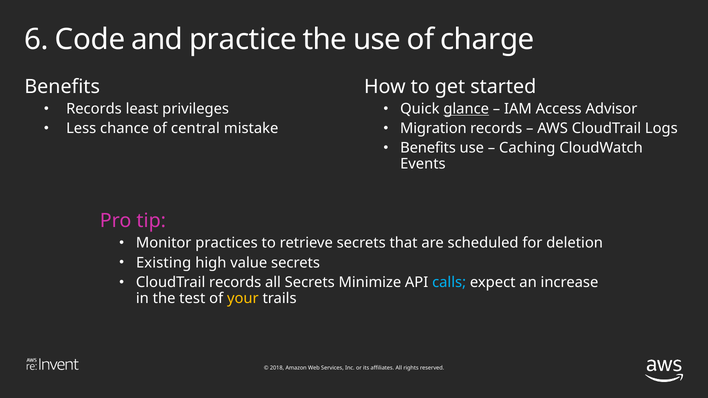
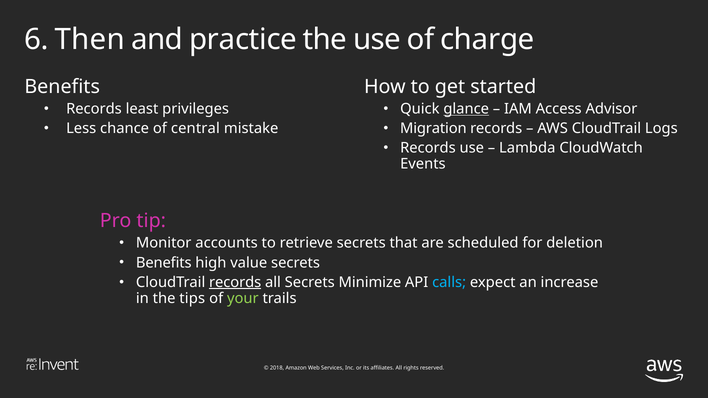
Code: Code -> Then
Benefits at (428, 148): Benefits -> Records
Caching: Caching -> Lambda
practices: practices -> accounts
Existing at (164, 263): Existing -> Benefits
records at (235, 282) underline: none -> present
test: test -> tips
your colour: yellow -> light green
